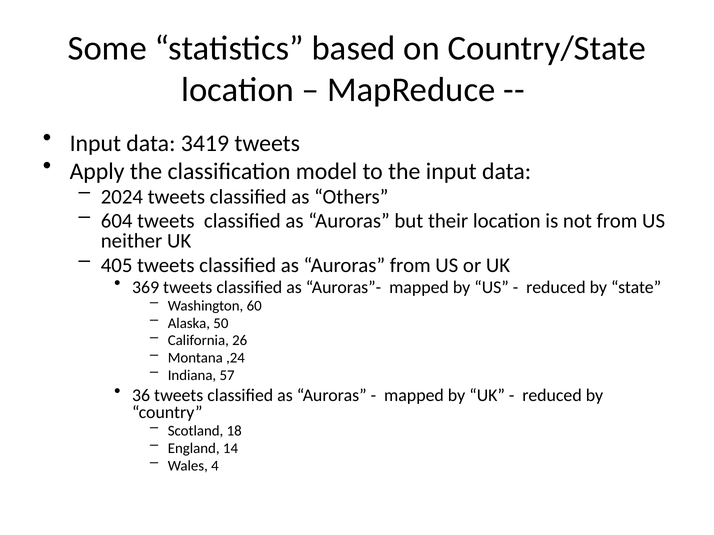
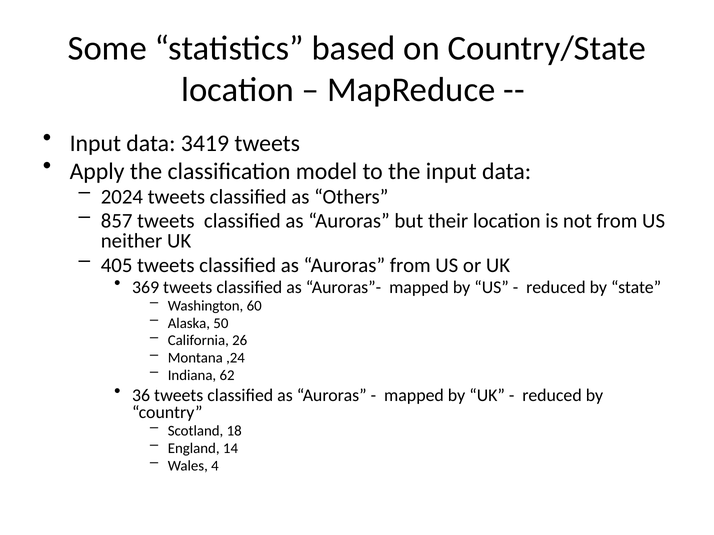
604: 604 -> 857
57: 57 -> 62
